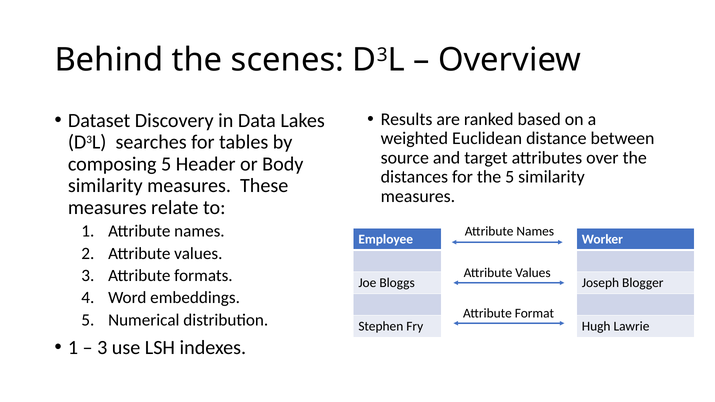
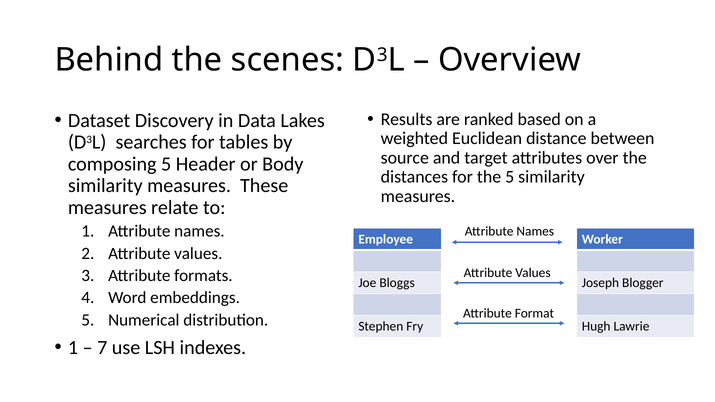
3 at (102, 348): 3 -> 7
